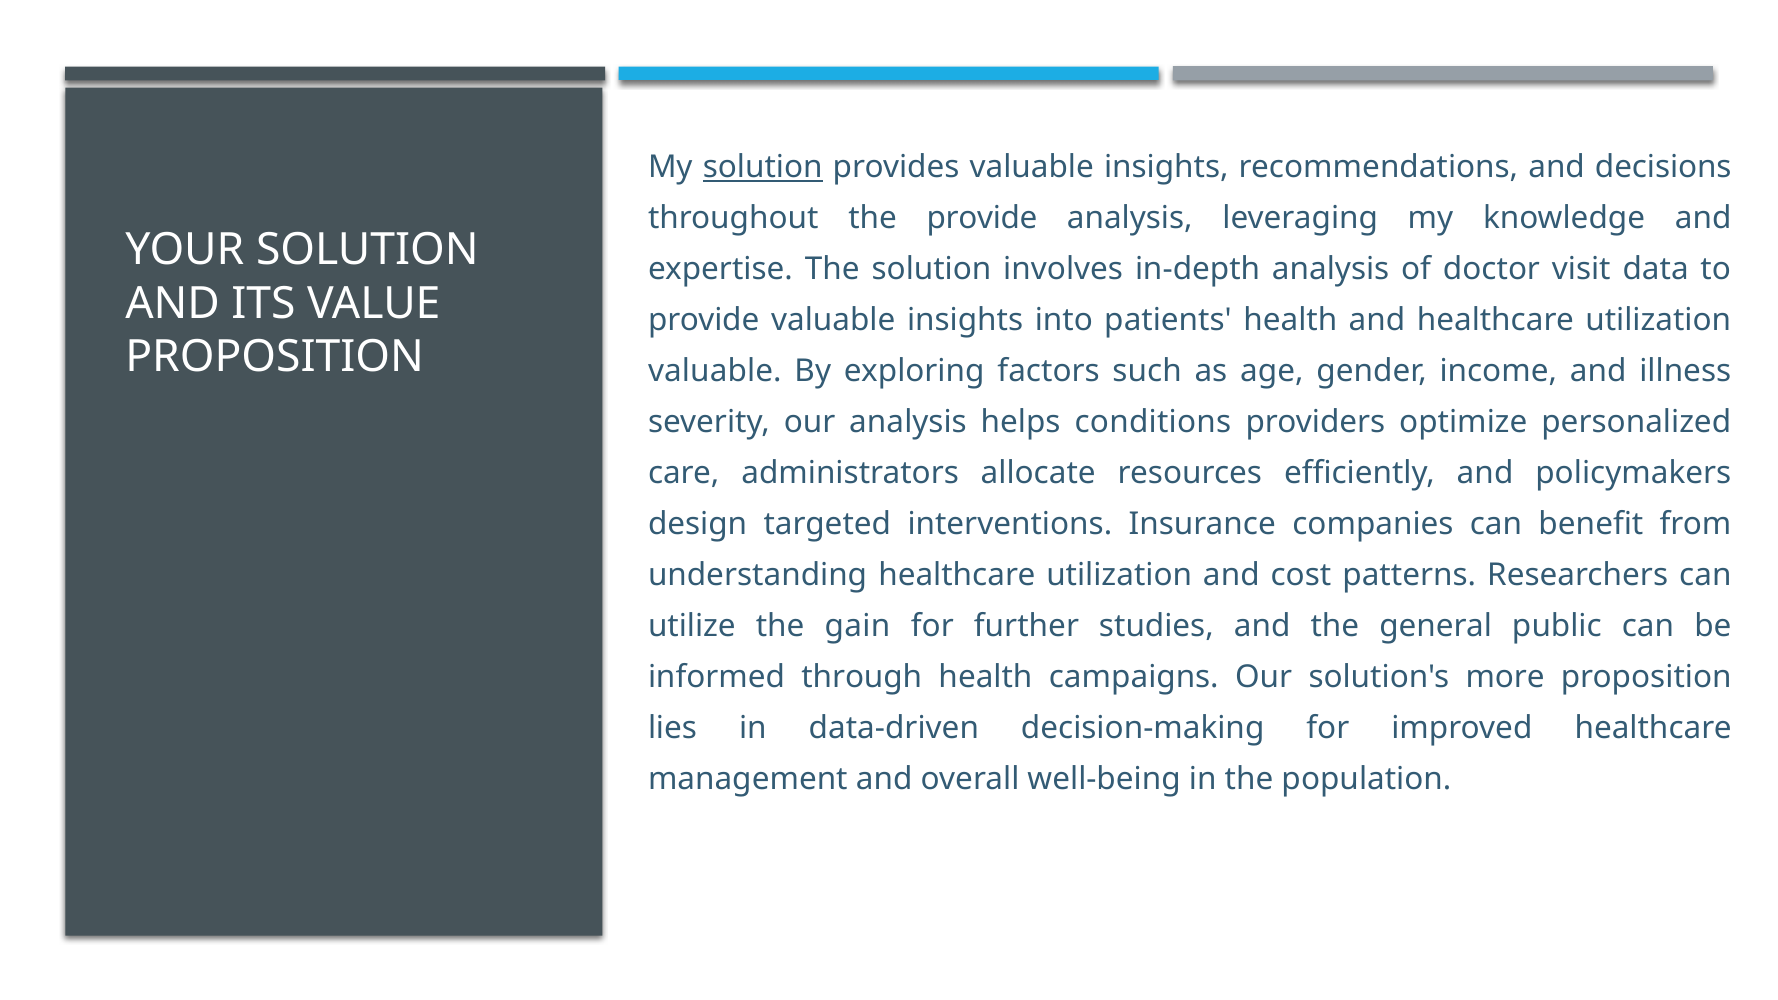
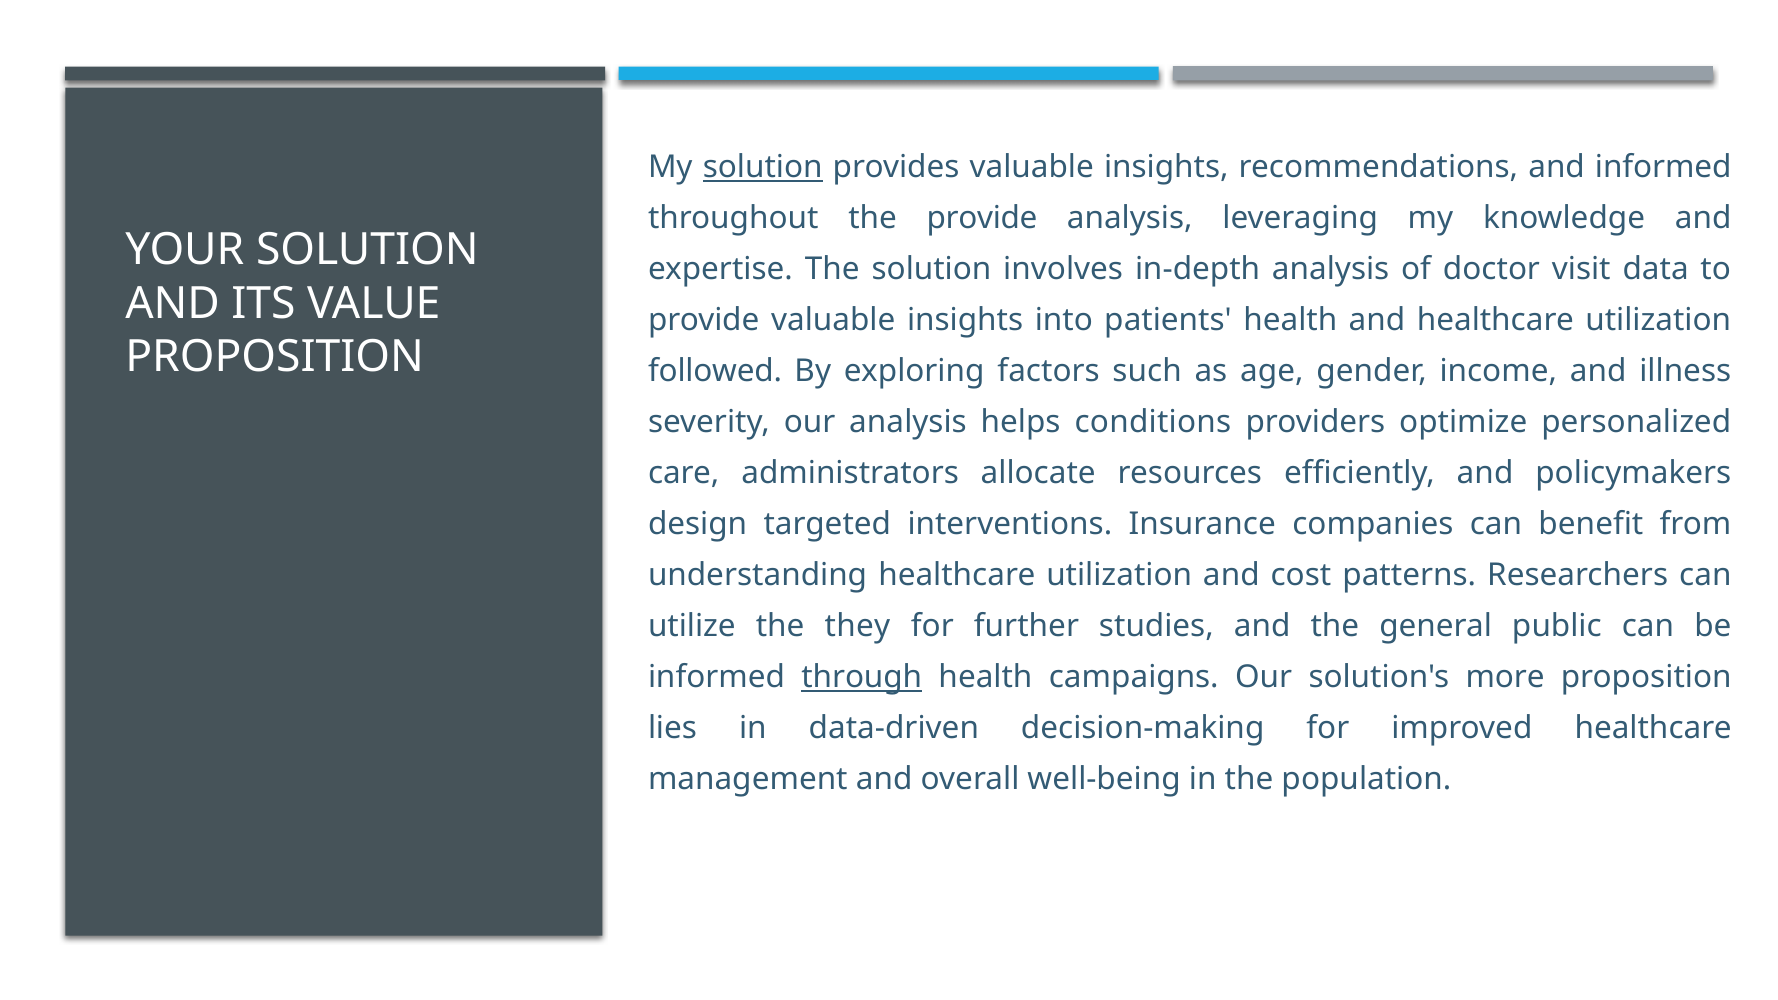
and decisions: decisions -> informed
valuable at (715, 371): valuable -> followed
gain: gain -> they
through underline: none -> present
